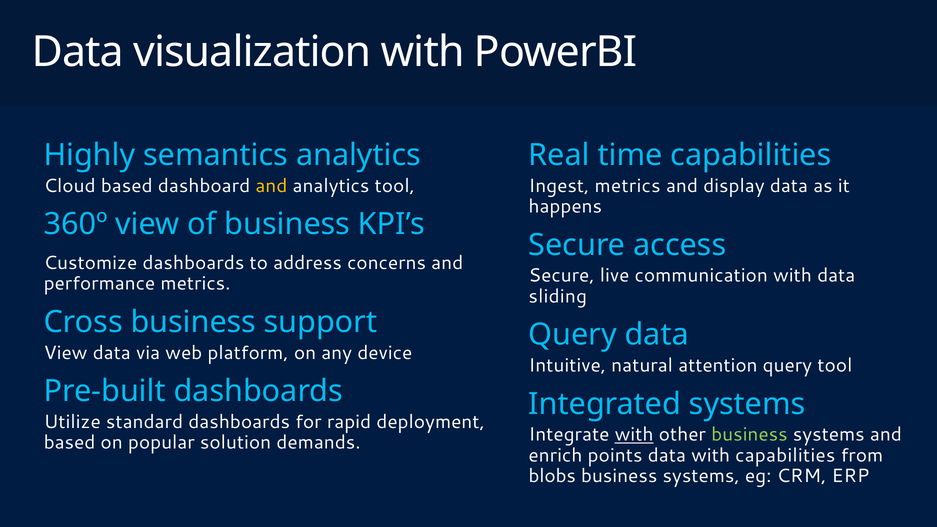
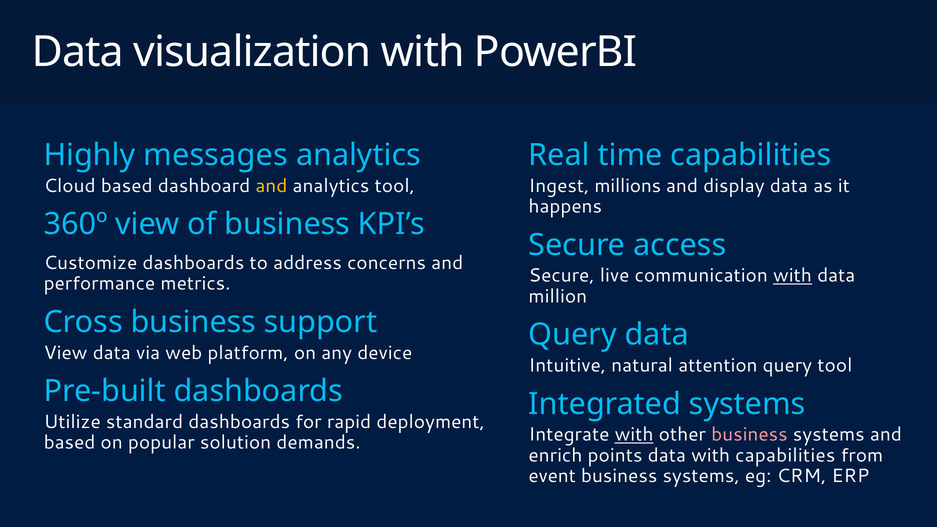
semantics: semantics -> messages
Ingest metrics: metrics -> millions
with at (793, 276) underline: none -> present
sliding: sliding -> million
business at (749, 435) colour: light green -> pink
blobs: blobs -> event
